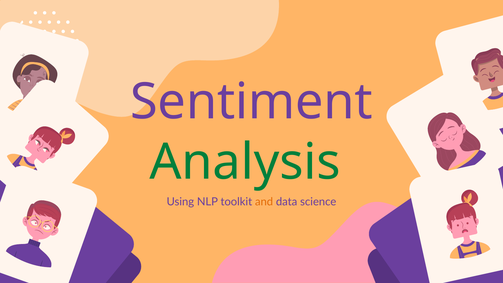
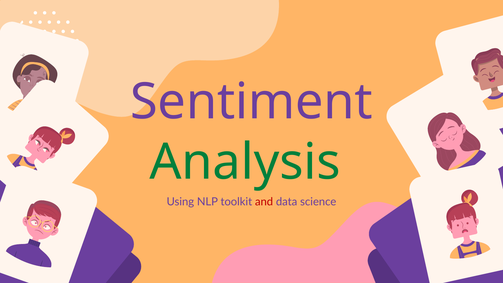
and colour: orange -> red
